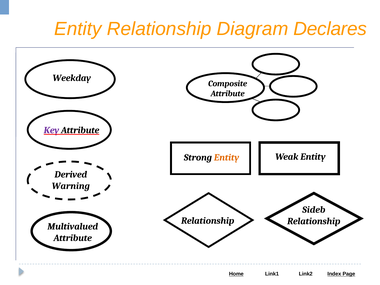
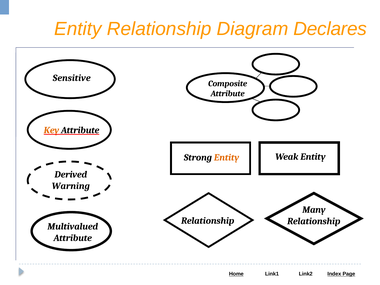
Weekday: Weekday -> Sensitive
Key colour: purple -> orange
Sideb: Sideb -> Many
